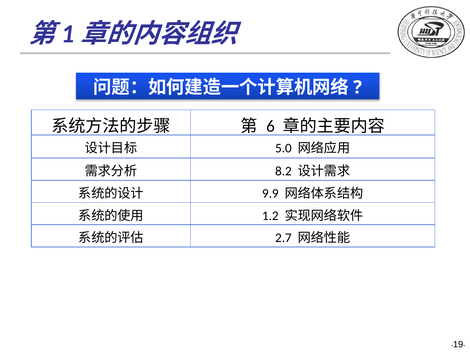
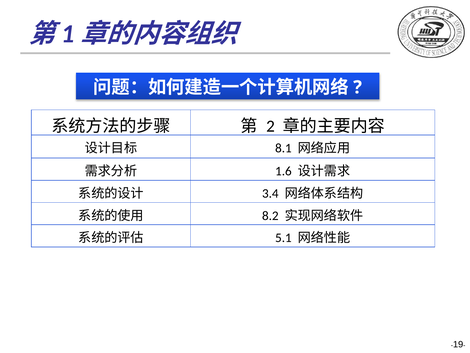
6: 6 -> 2
5.0: 5.0 -> 8.1
8.2: 8.2 -> 1.6
9.9: 9.9 -> 3.4
1.2: 1.2 -> 8.2
2.7: 2.7 -> 5.1
